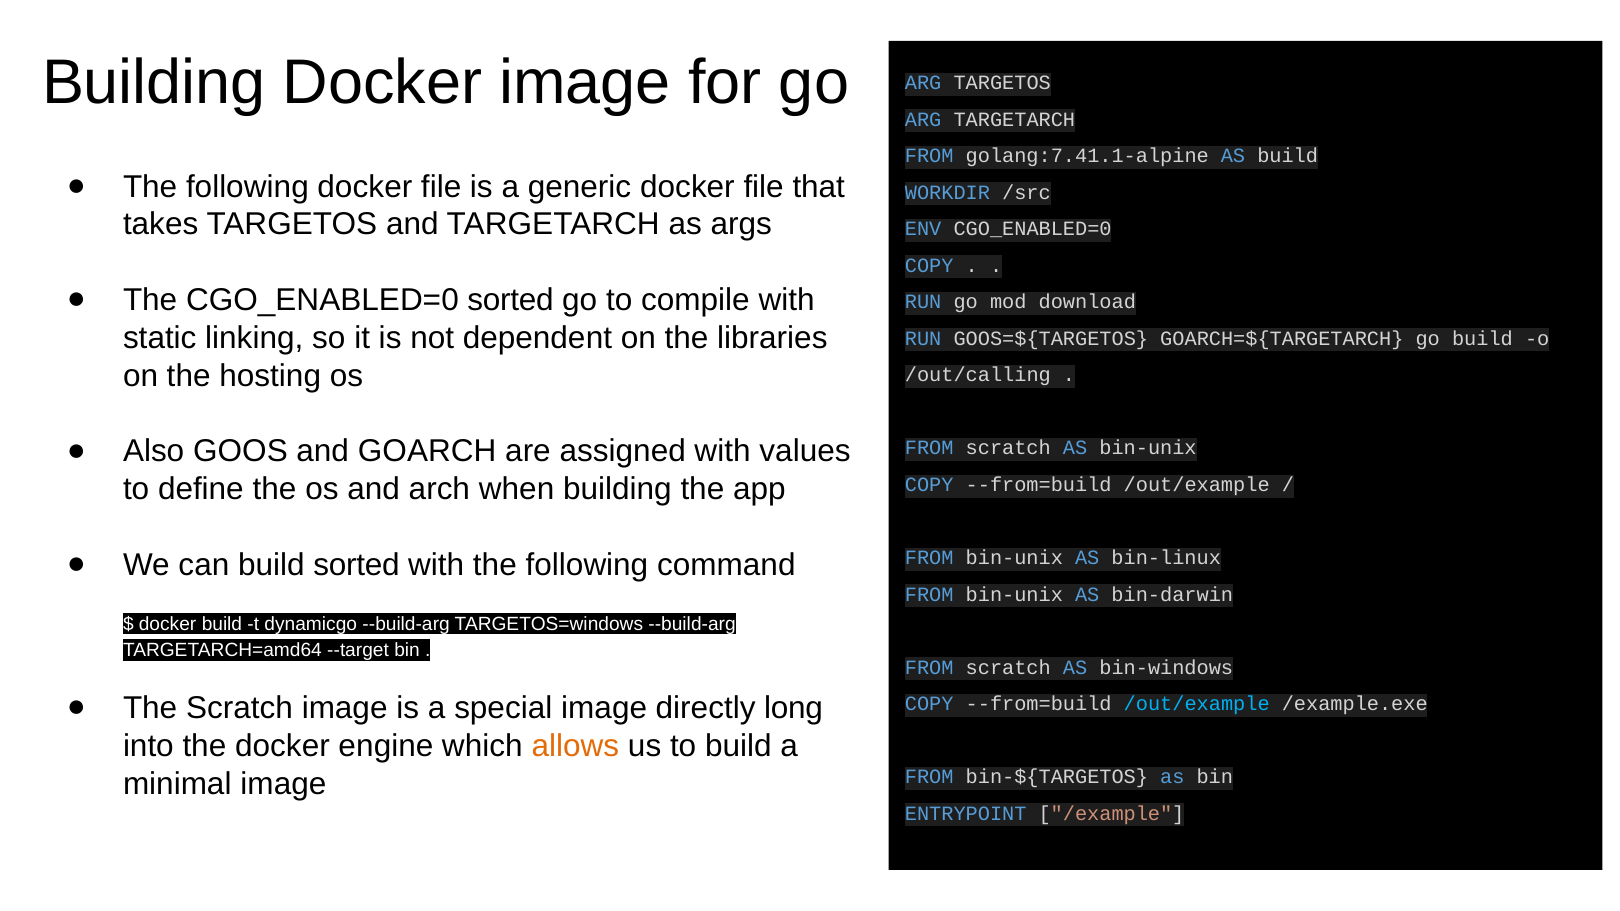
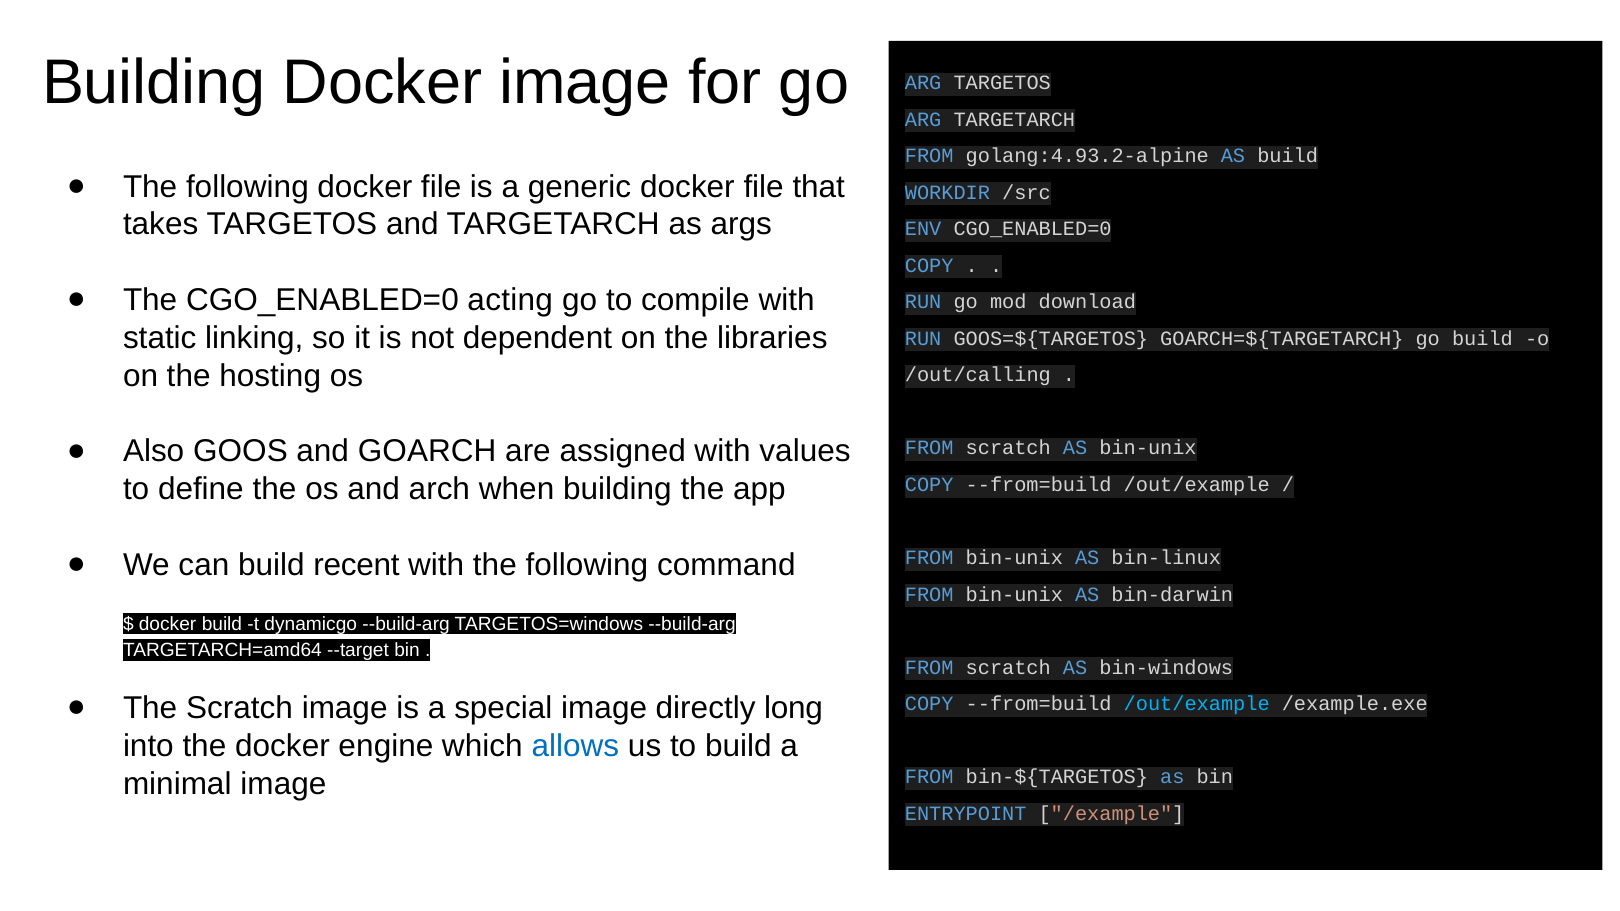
golang:7.41.1-alpine: golang:7.41.1-alpine -> golang:4.93.2-alpine
CGO_ENABLED=0 sorted: sorted -> acting
build sorted: sorted -> recent
allows colour: orange -> blue
